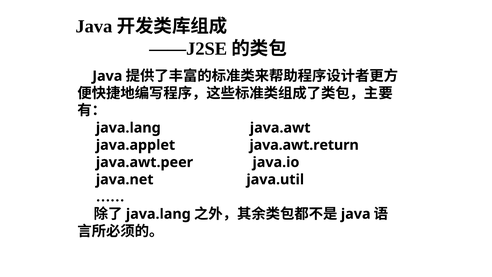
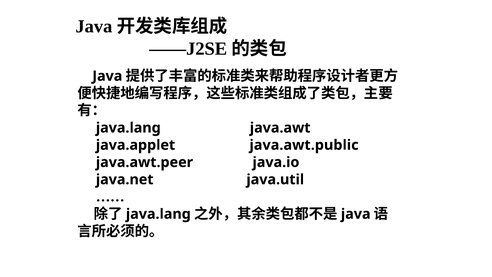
java.awt.return: java.awt.return -> java.awt.public
